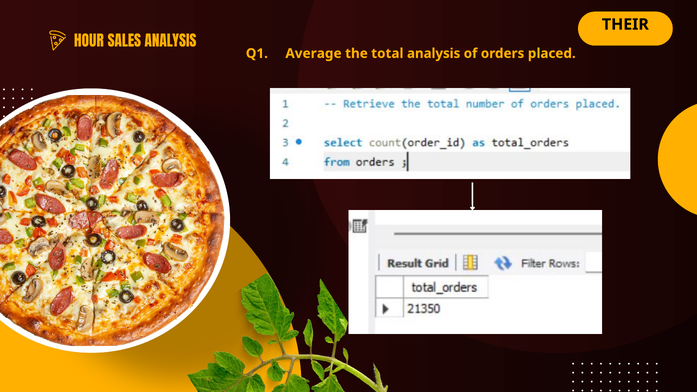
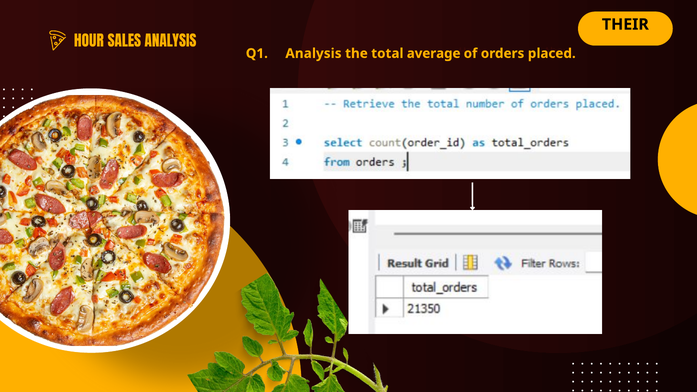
Q1 Average: Average -> Analysis
total analysis: analysis -> average
